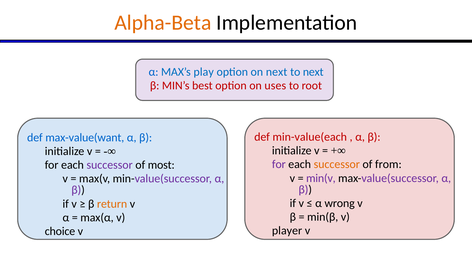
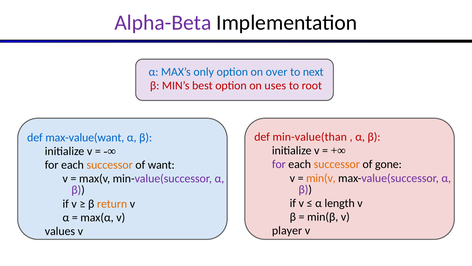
Alpha-Beta colour: orange -> purple
play: play -> only
on next: next -> over
min-value(each: min-value(each -> min-value(than
from: from -> gone
successor at (110, 165) colour: purple -> orange
most: most -> want
min(v colour: purple -> orange
wrong: wrong -> length
choice: choice -> values
